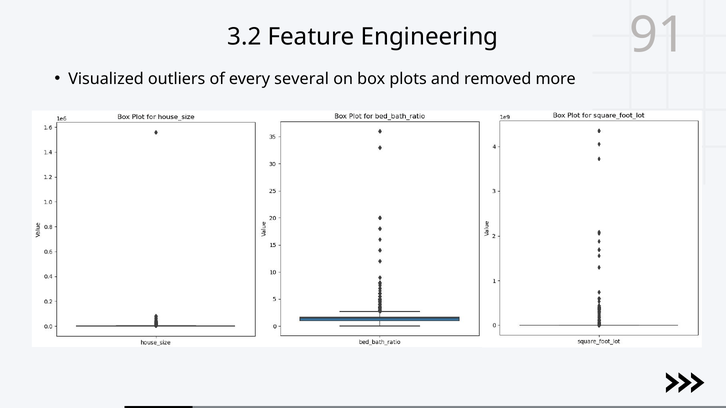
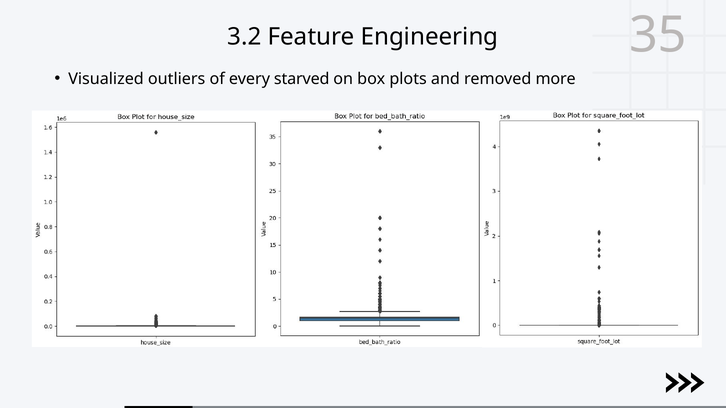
91: 91 -> 35
several: several -> starved
